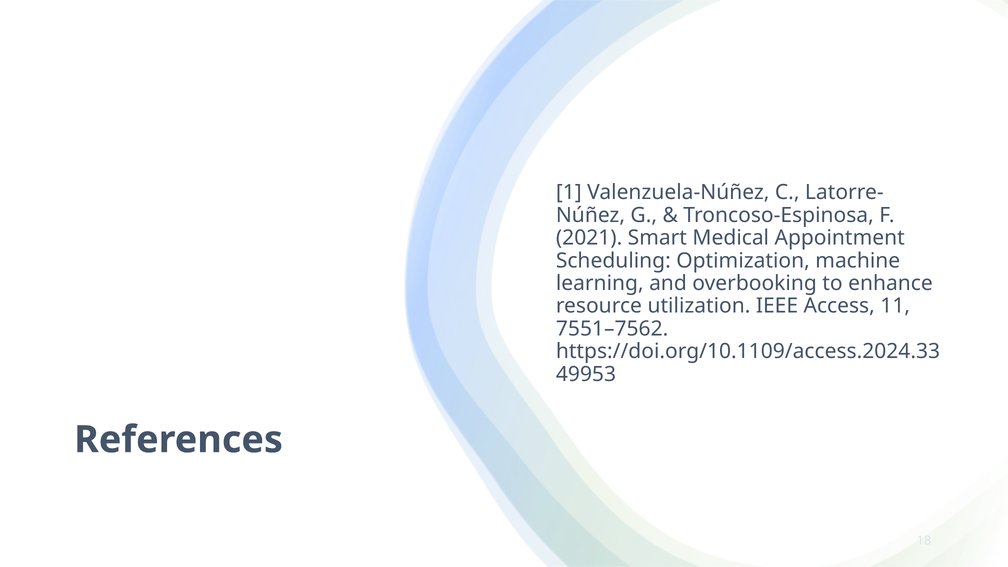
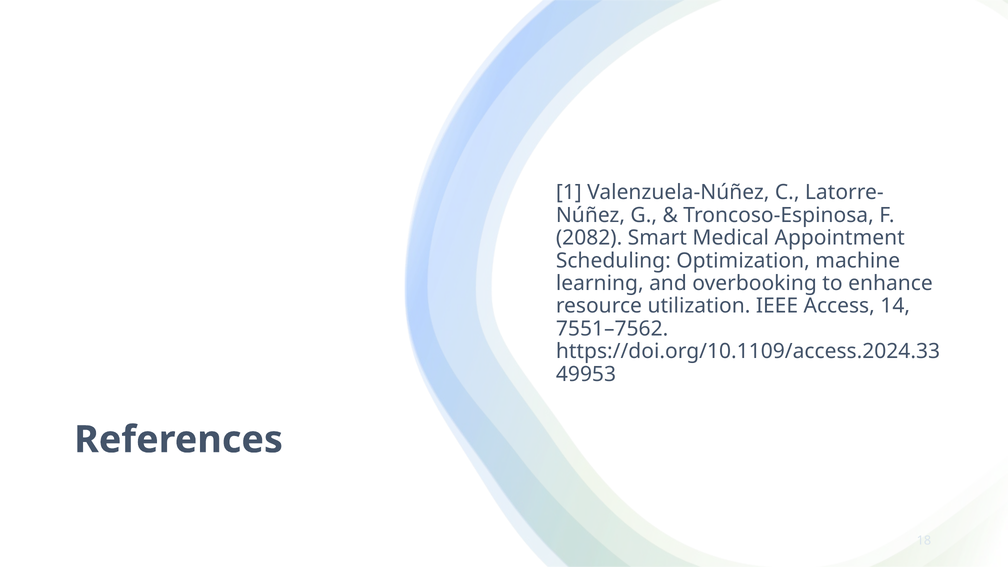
2021: 2021 -> 2082
11: 11 -> 14
